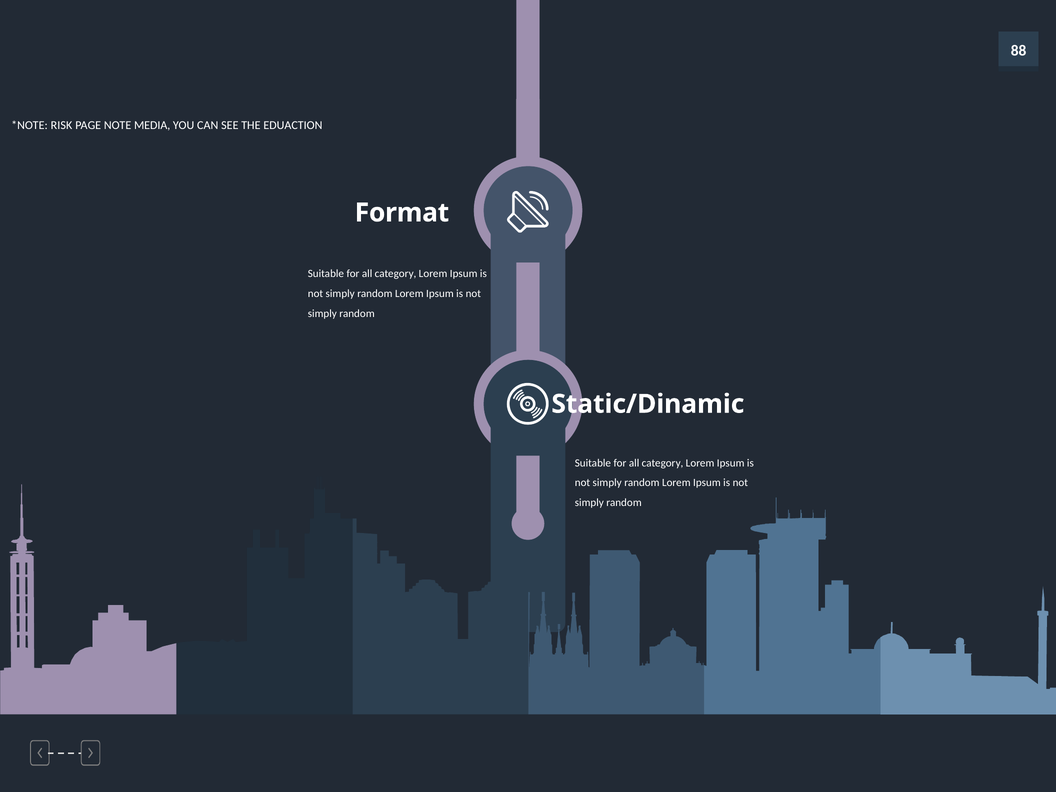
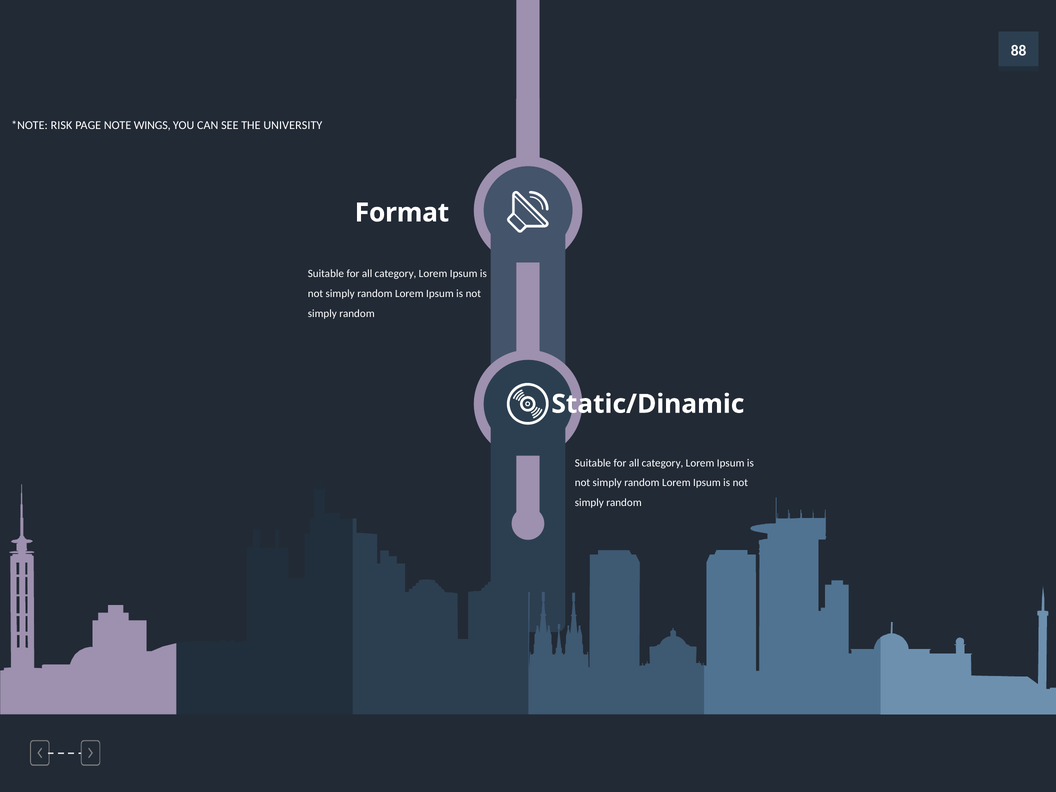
MEDIA: MEDIA -> WINGS
EDUACTION: EDUACTION -> UNIVERSITY
